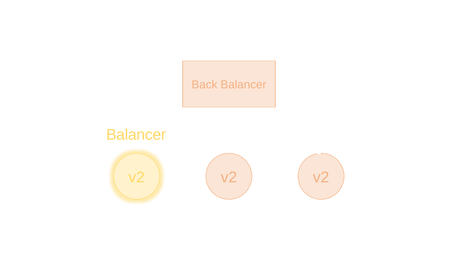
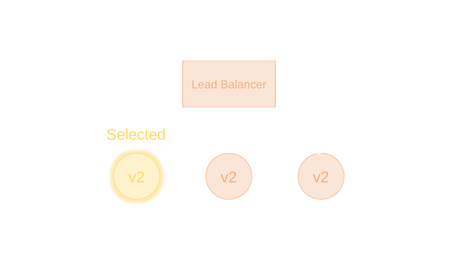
Back: Back -> Lead
Balancer at (136, 135): Balancer -> Selected
